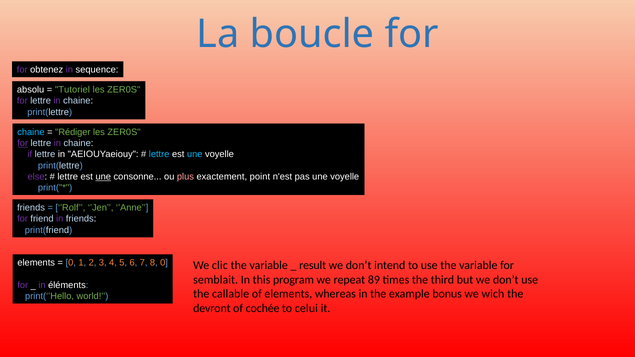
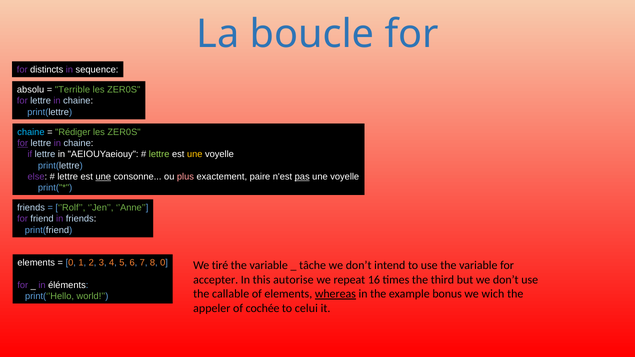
obtenez: obtenez -> distincts
Tutoriel: Tutoriel -> Terrible
lettre at (159, 154) colour: light blue -> light green
une at (195, 154) colour: light blue -> yellow
point: point -> paire
pas underline: none -> present
clic: clic -> tiré
result: result -> tâche
semblait: semblait -> accepter
program: program -> autorise
89: 89 -> 16
whereas underline: none -> present
devront: devront -> appeler
